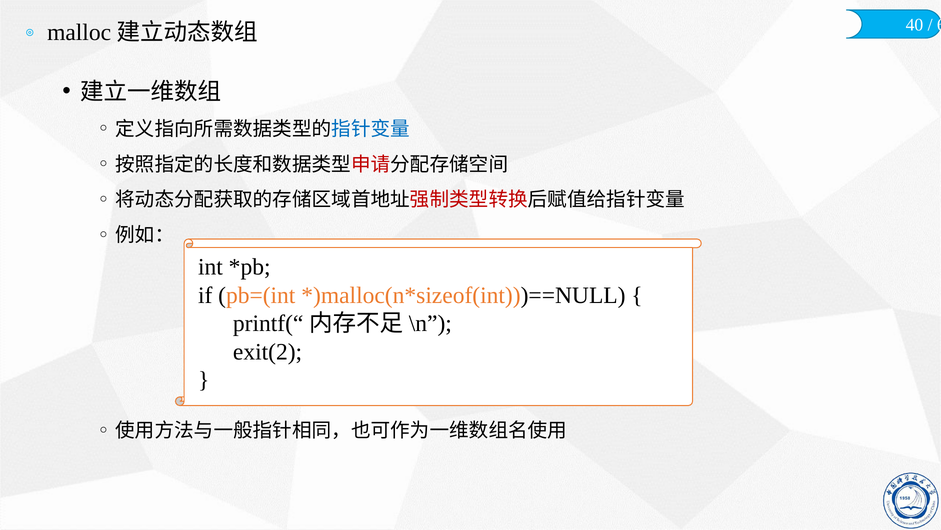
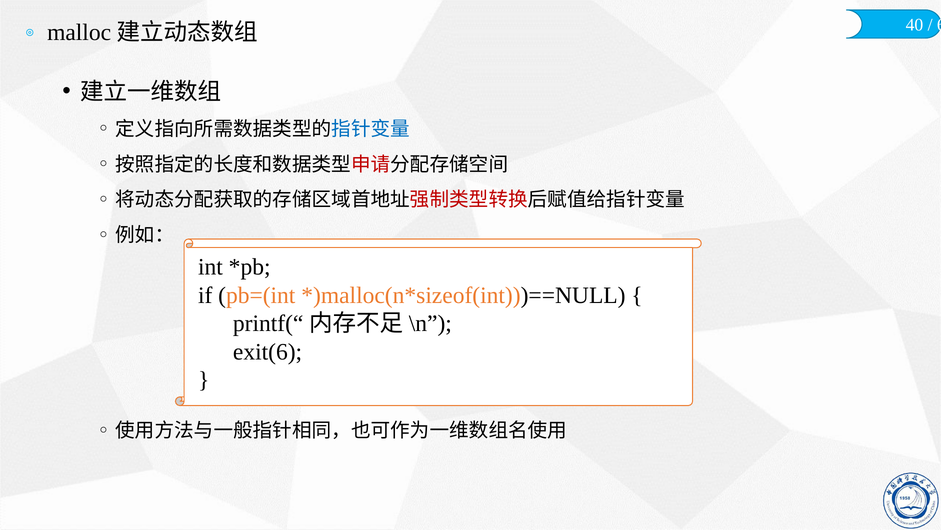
exit(2: exit(2 -> exit(6
